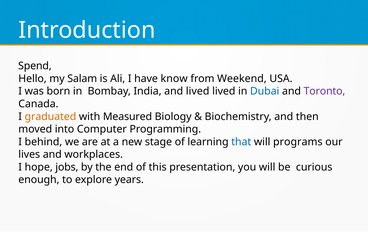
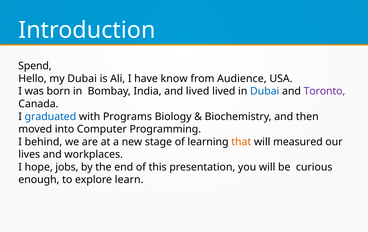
my Salam: Salam -> Dubai
Weekend: Weekend -> Audience
graduated colour: orange -> blue
Measured: Measured -> Programs
that colour: blue -> orange
programs: programs -> measured
years: years -> learn
